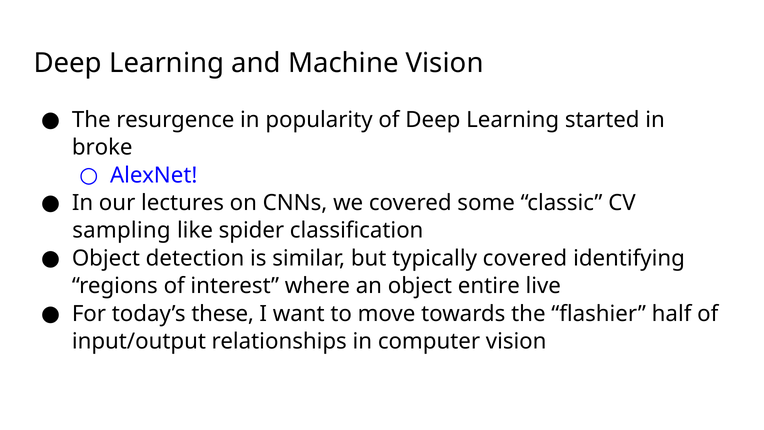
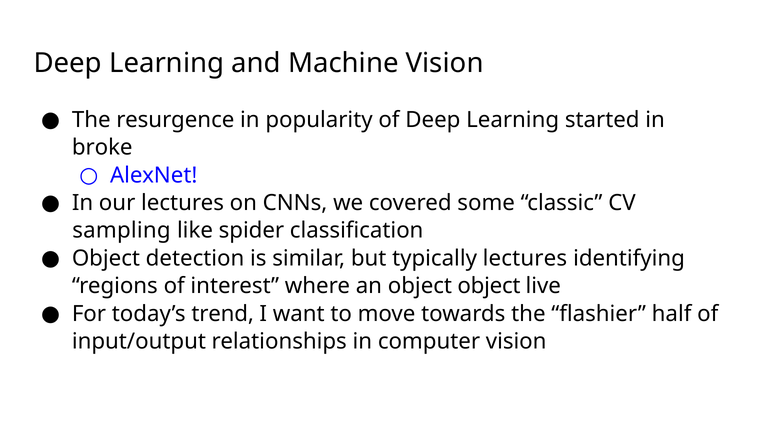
typically covered: covered -> lectures
object entire: entire -> object
these: these -> trend
